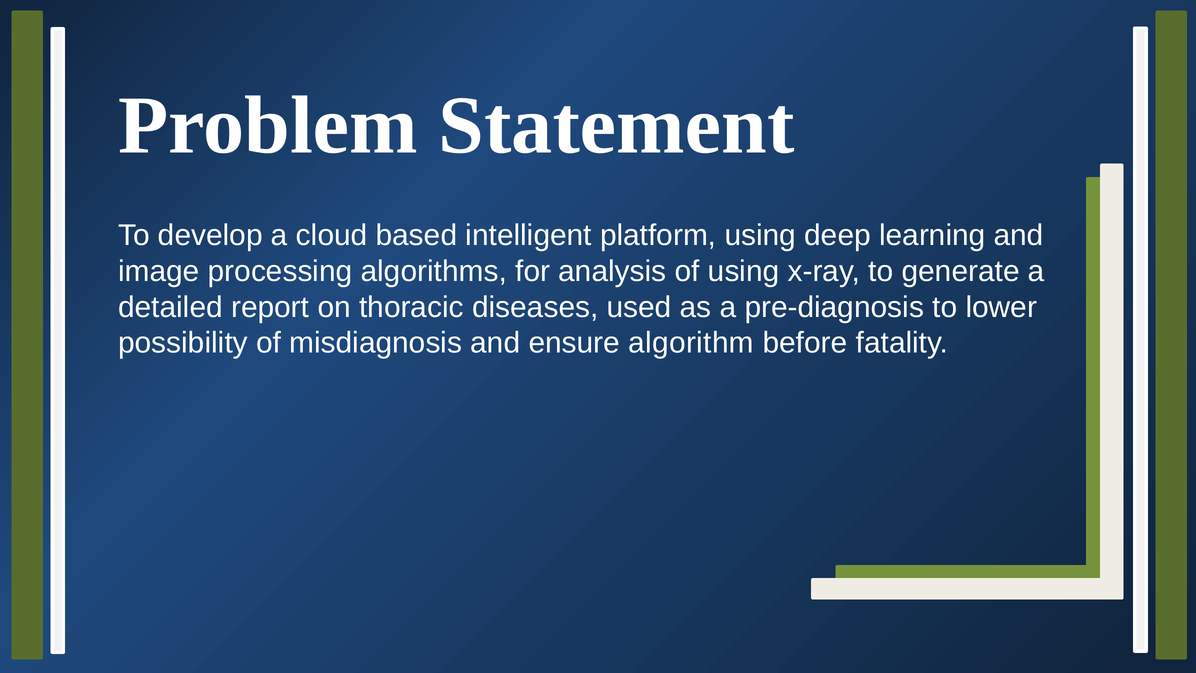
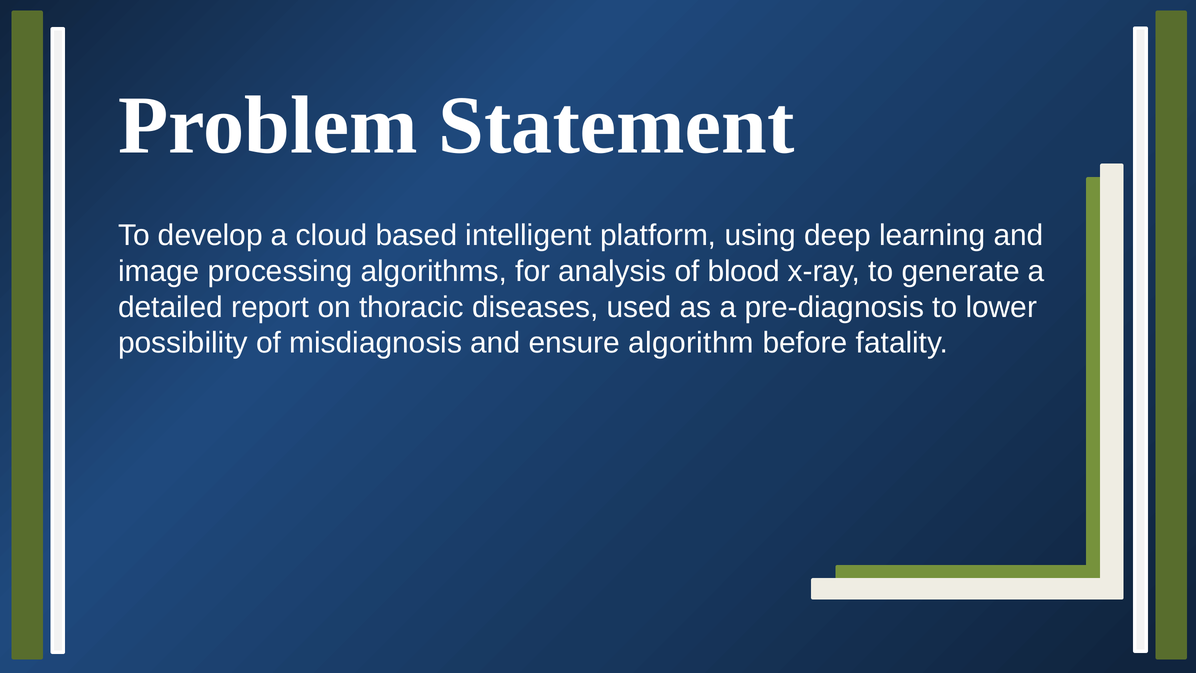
of using: using -> blood
